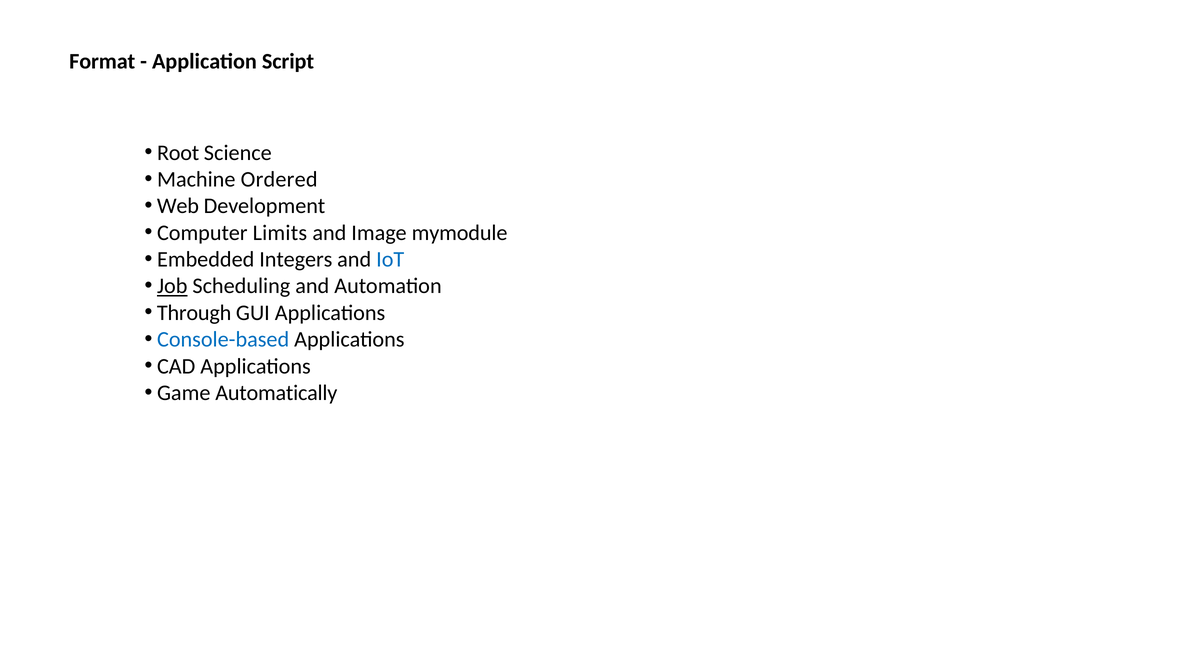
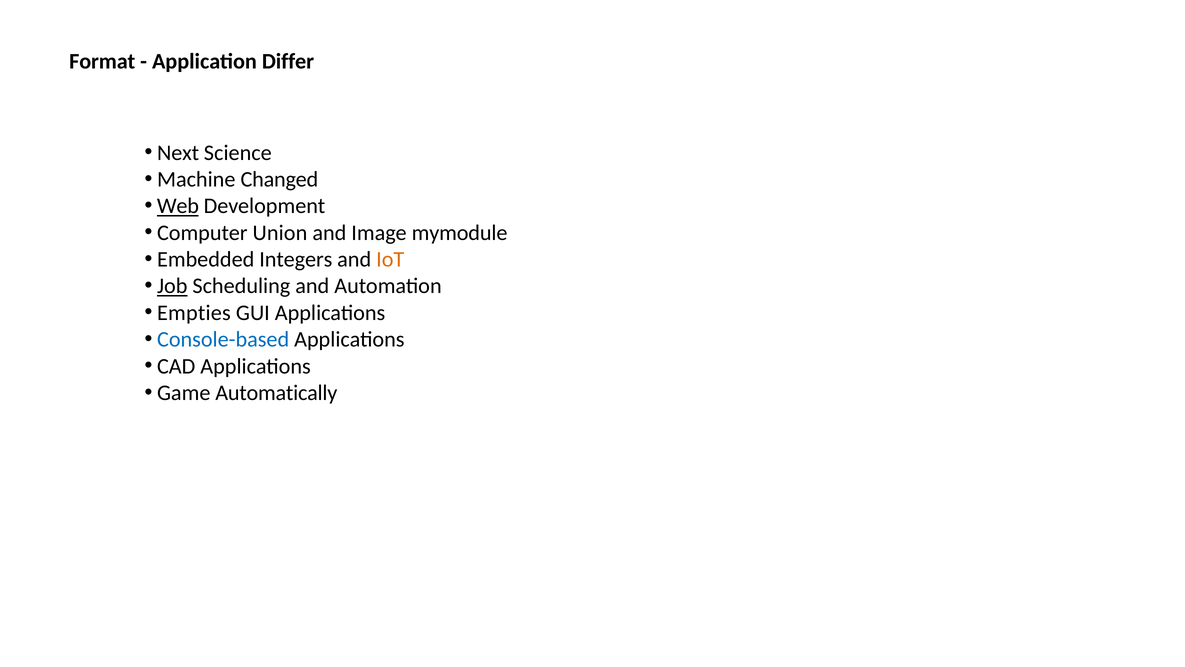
Script: Script -> Differ
Root: Root -> Next
Ordered: Ordered -> Changed
Web underline: none -> present
Limits: Limits -> Union
IoT colour: blue -> orange
Through: Through -> Empties
